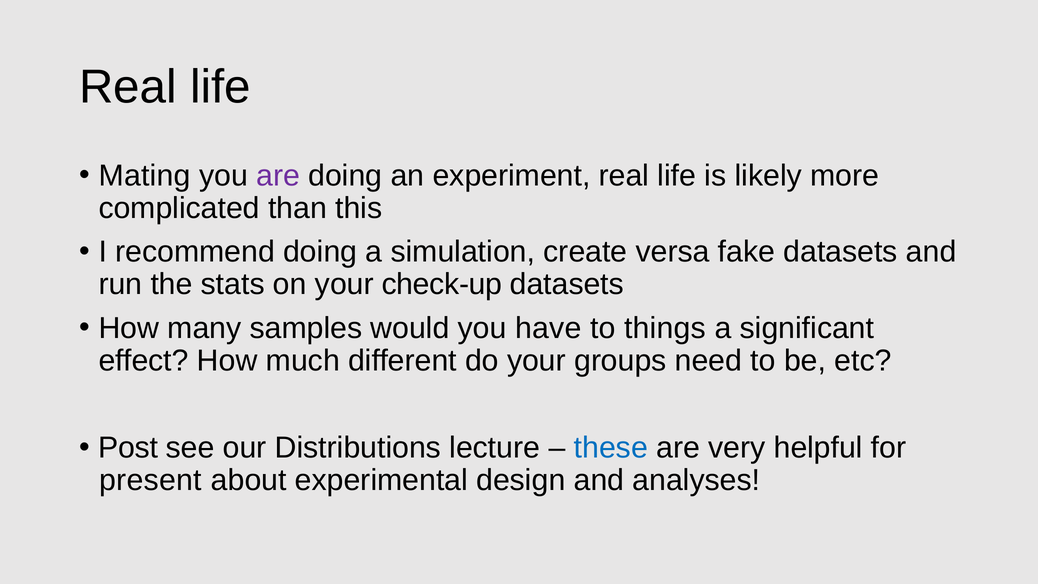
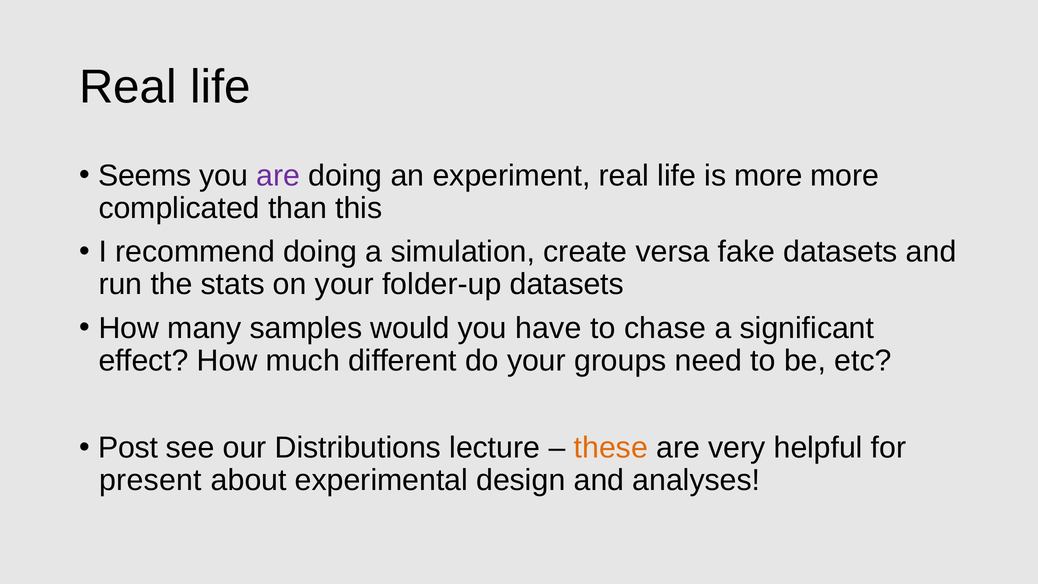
Mating: Mating -> Seems
is likely: likely -> more
check-up: check-up -> folder-up
things: things -> chase
these colour: blue -> orange
